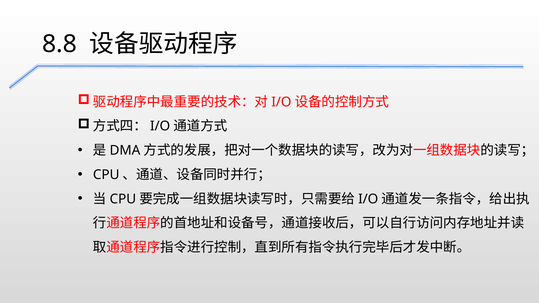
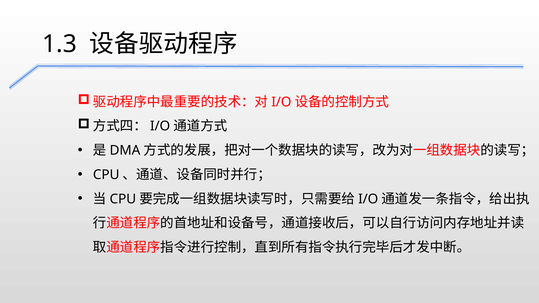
8.8: 8.8 -> 1.3
